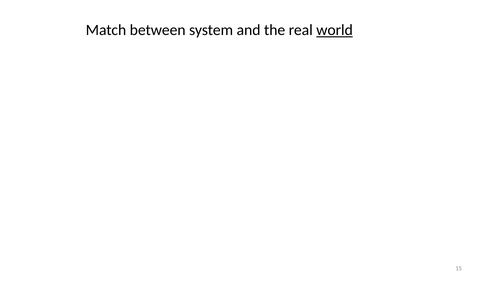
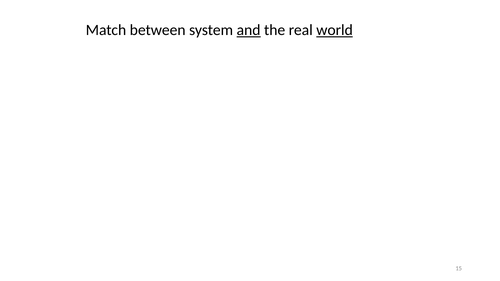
and underline: none -> present
